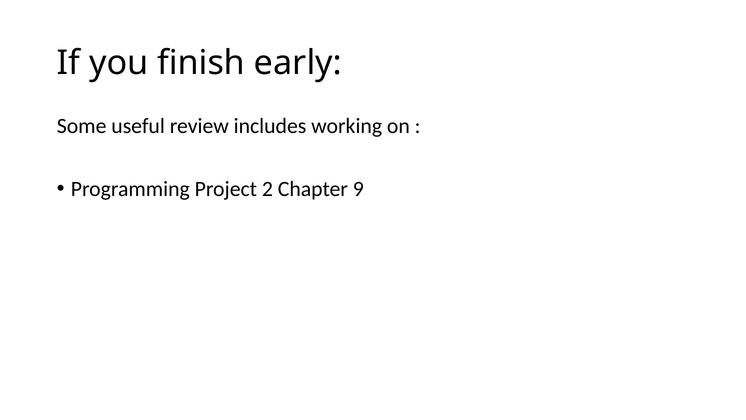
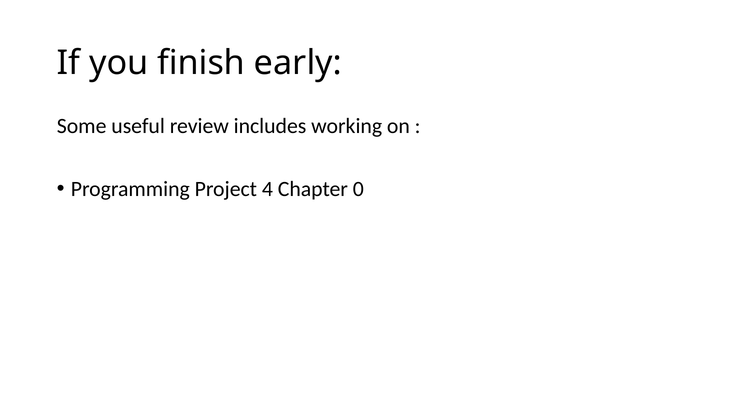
2: 2 -> 4
9: 9 -> 0
